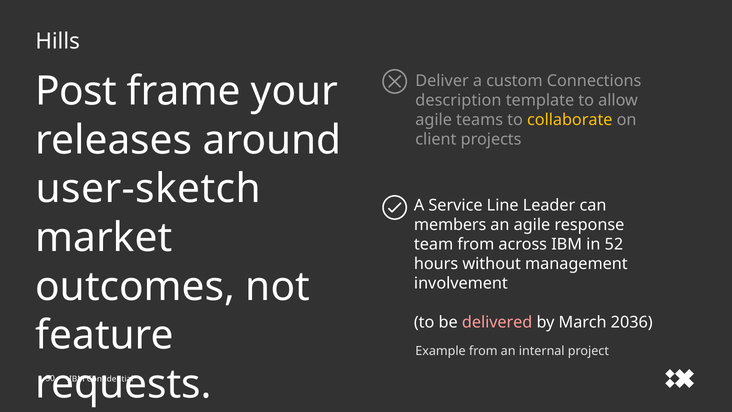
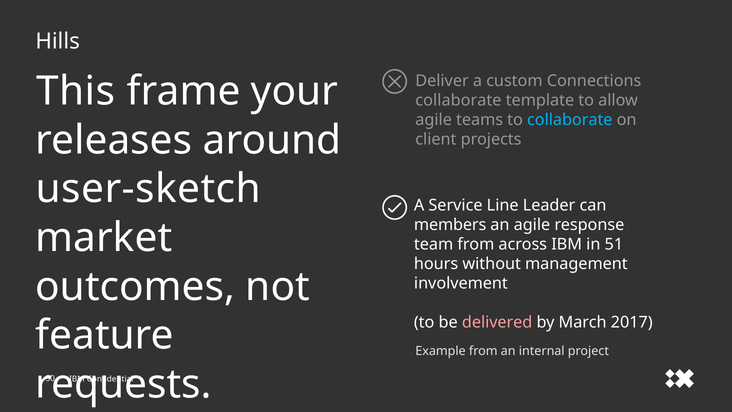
Post: Post -> This
description at (458, 100): description -> collaborate
collaborate at (570, 120) colour: yellow -> light blue
52: 52 -> 51
2036: 2036 -> 2017
